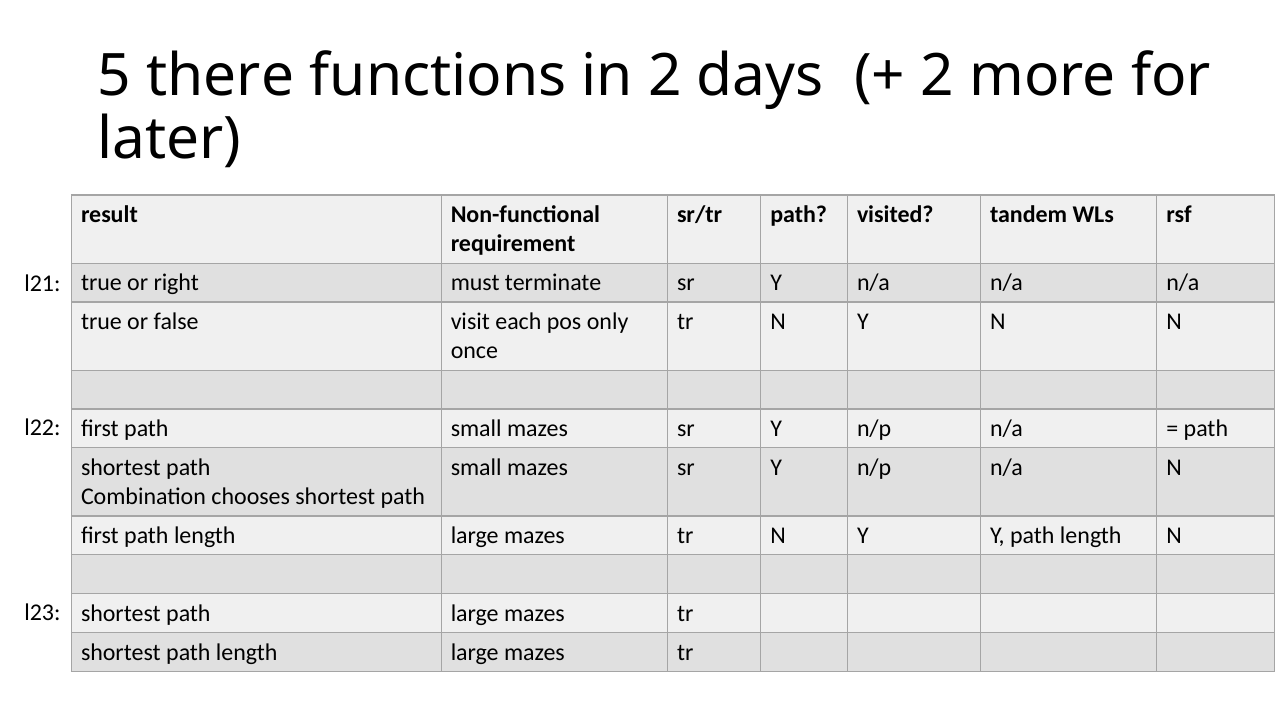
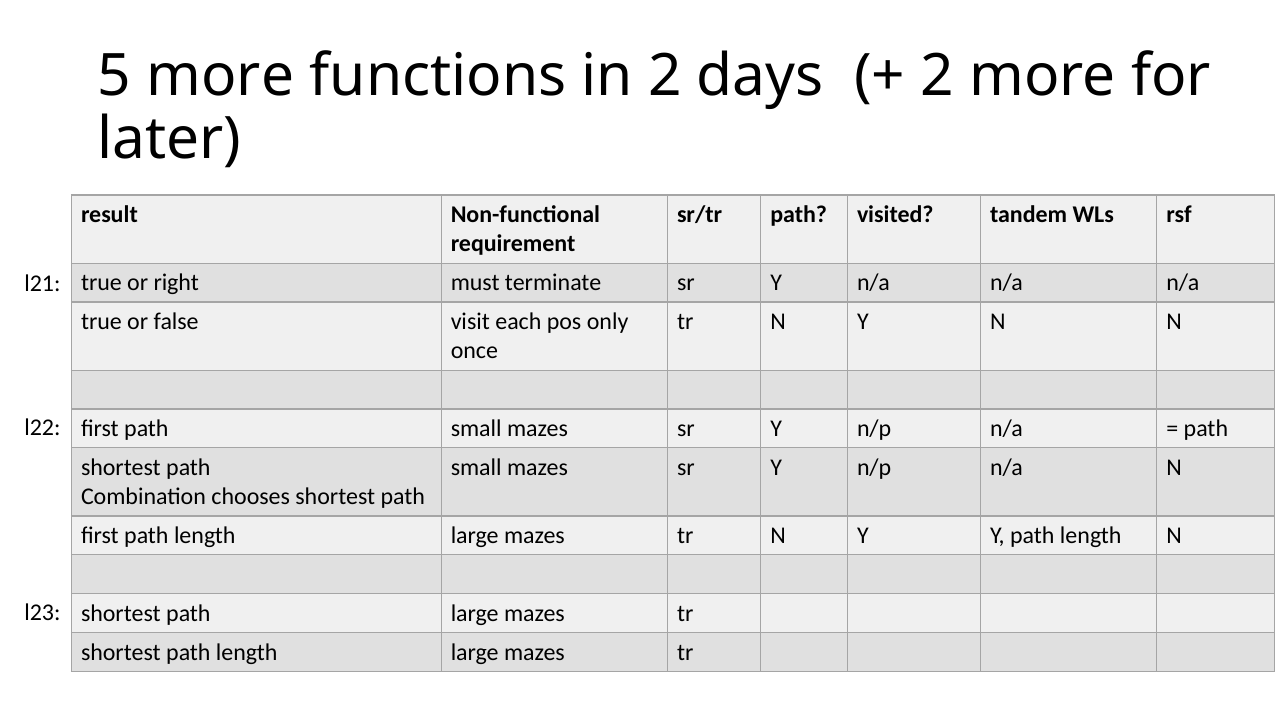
5 there: there -> more
